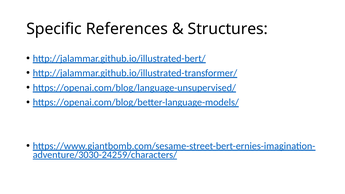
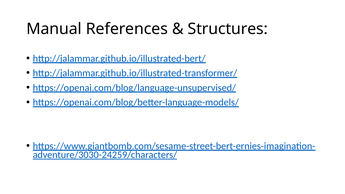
Specific: Specific -> Manual
